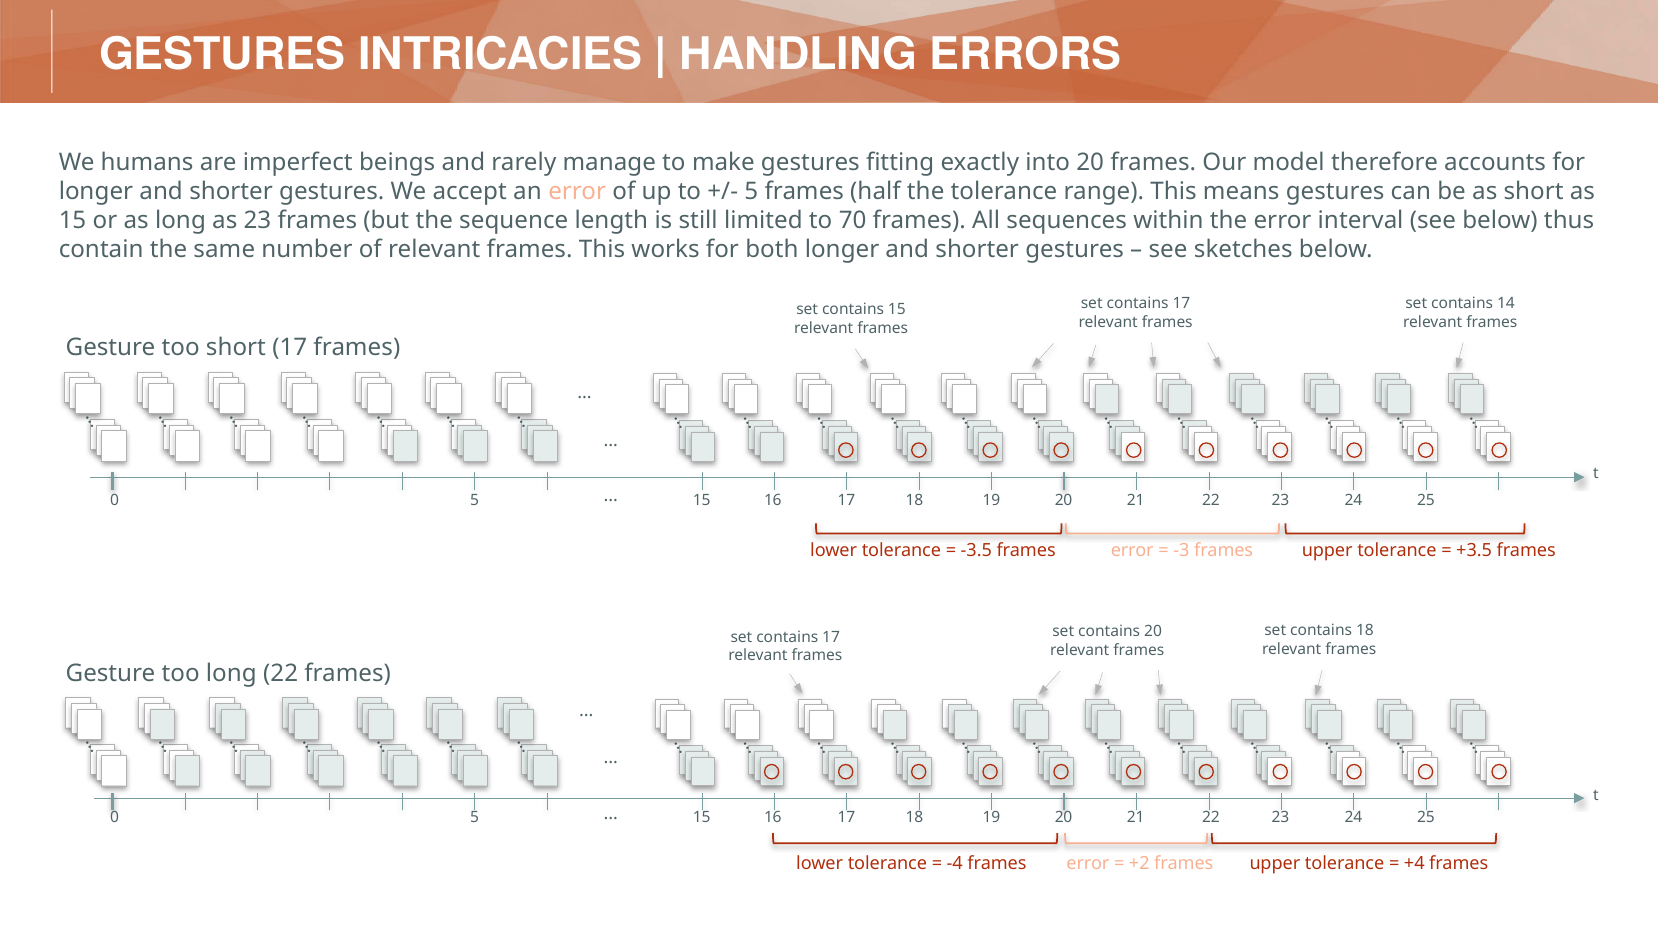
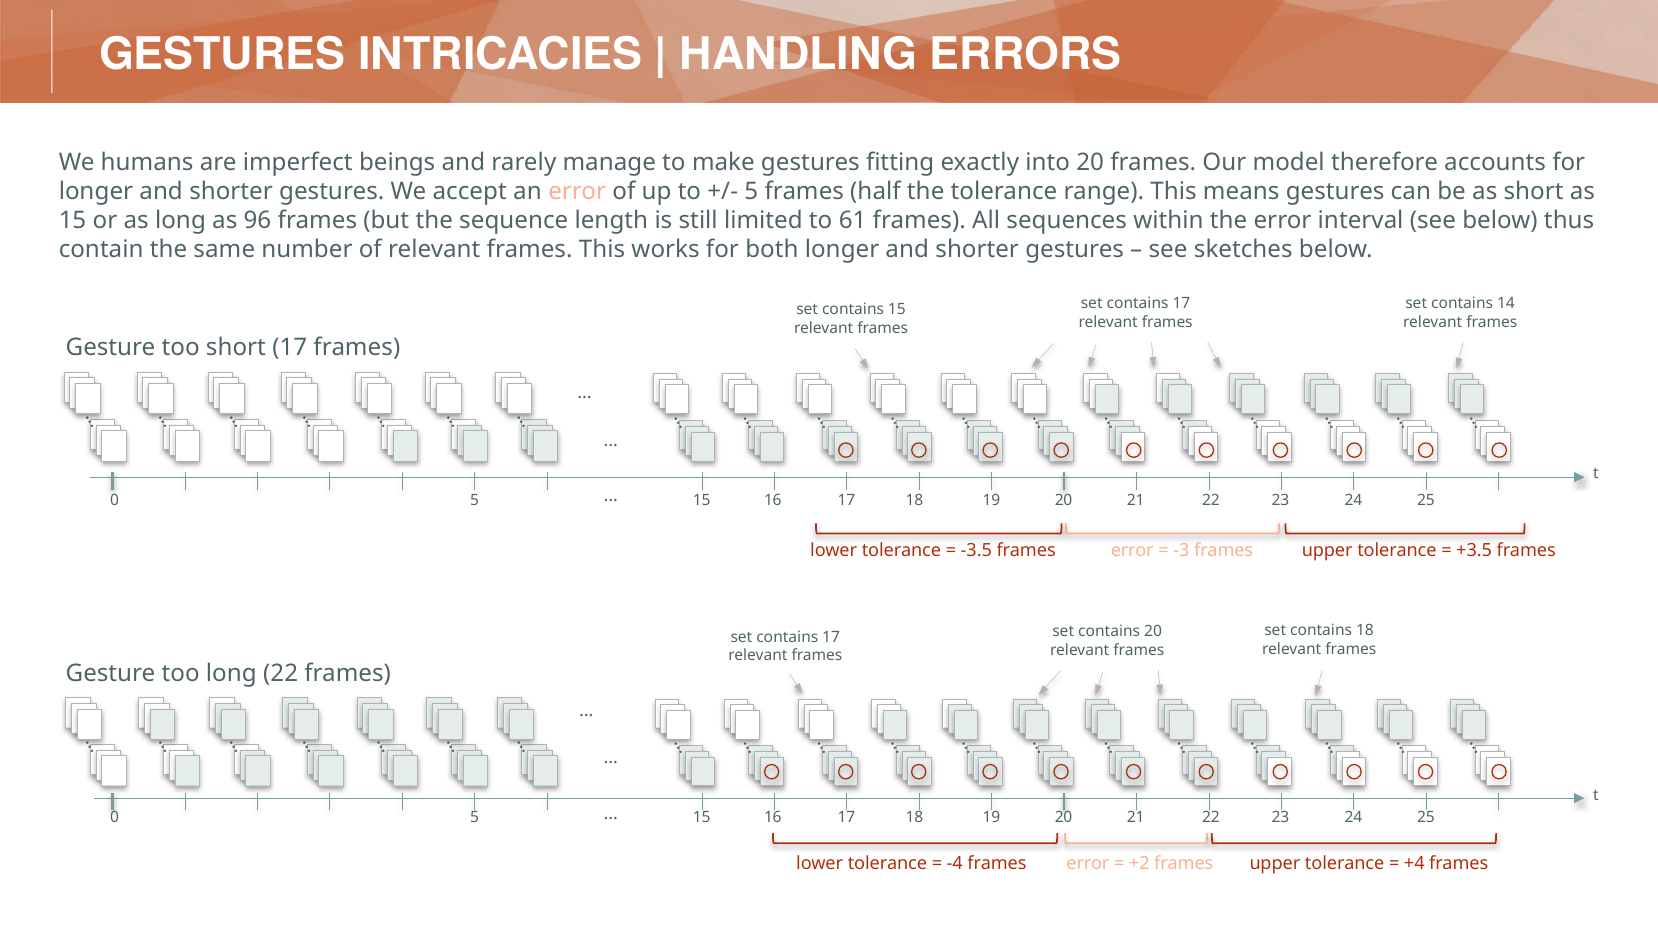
as 23: 23 -> 96
70: 70 -> 61
